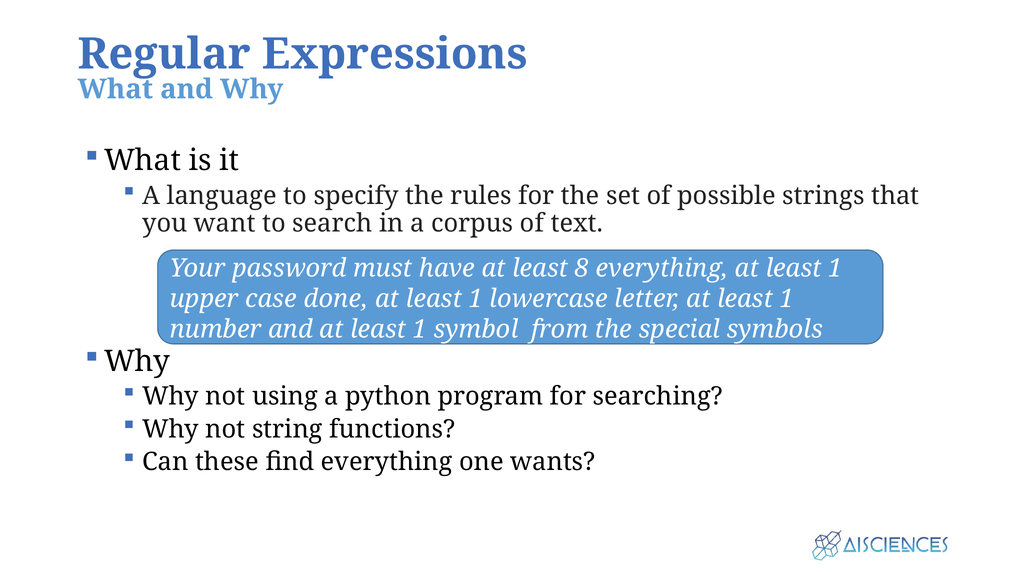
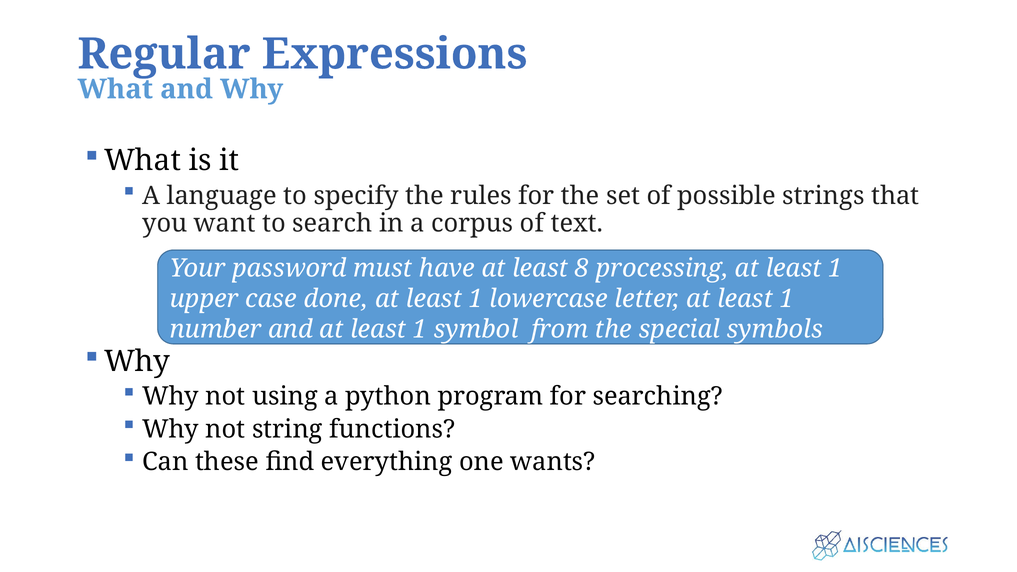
8 everything: everything -> processing
